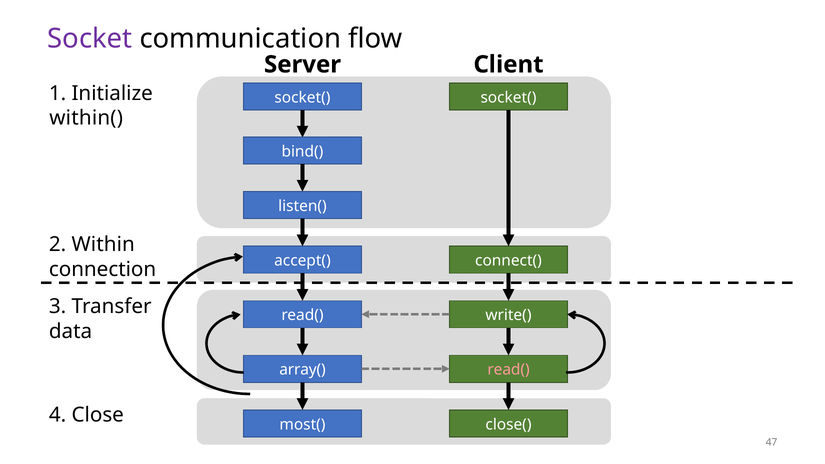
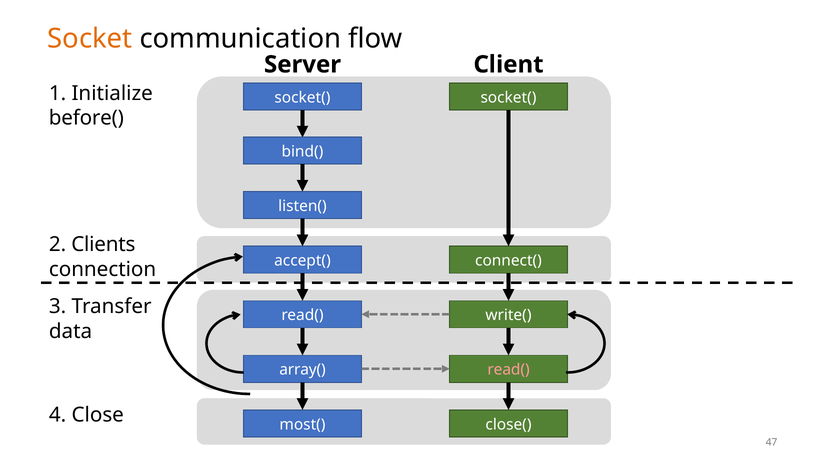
Socket colour: purple -> orange
within(: within( -> before(
Within: Within -> Clients
